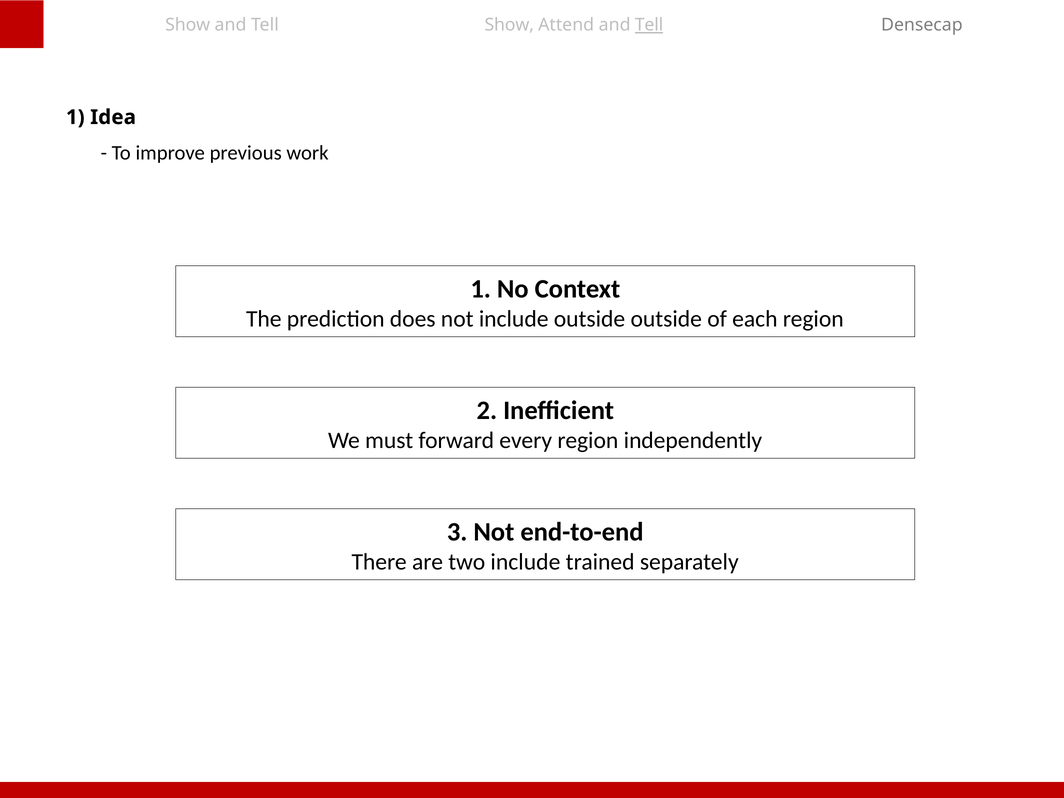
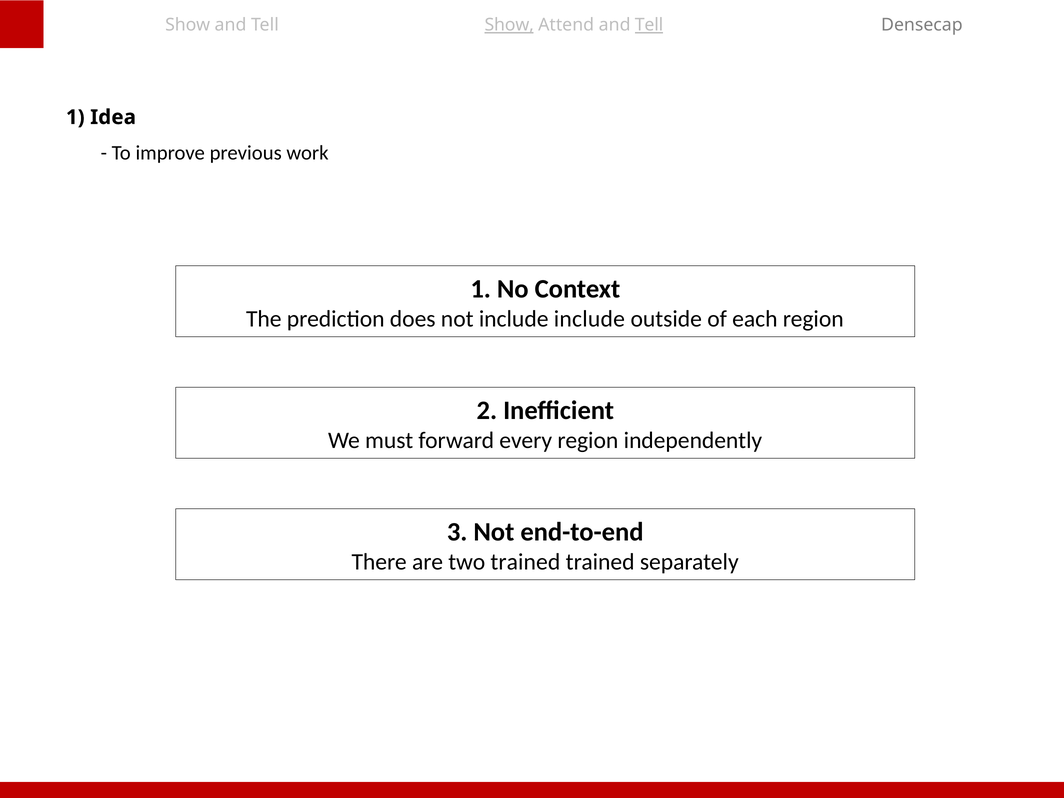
Show at (509, 25) underline: none -> present
include outside: outside -> include
two include: include -> trained
